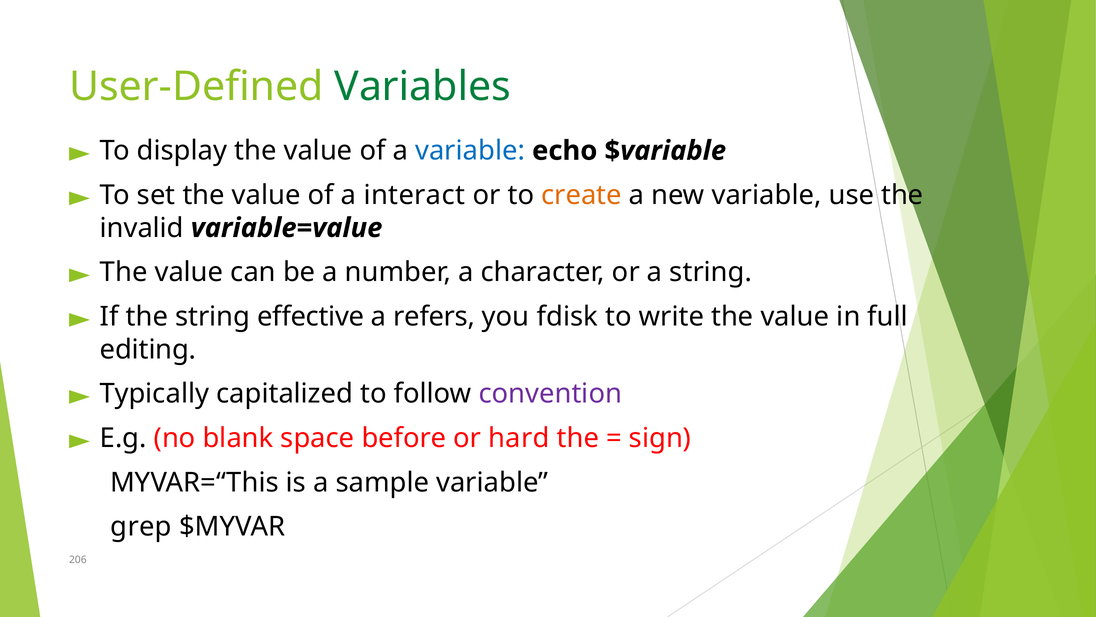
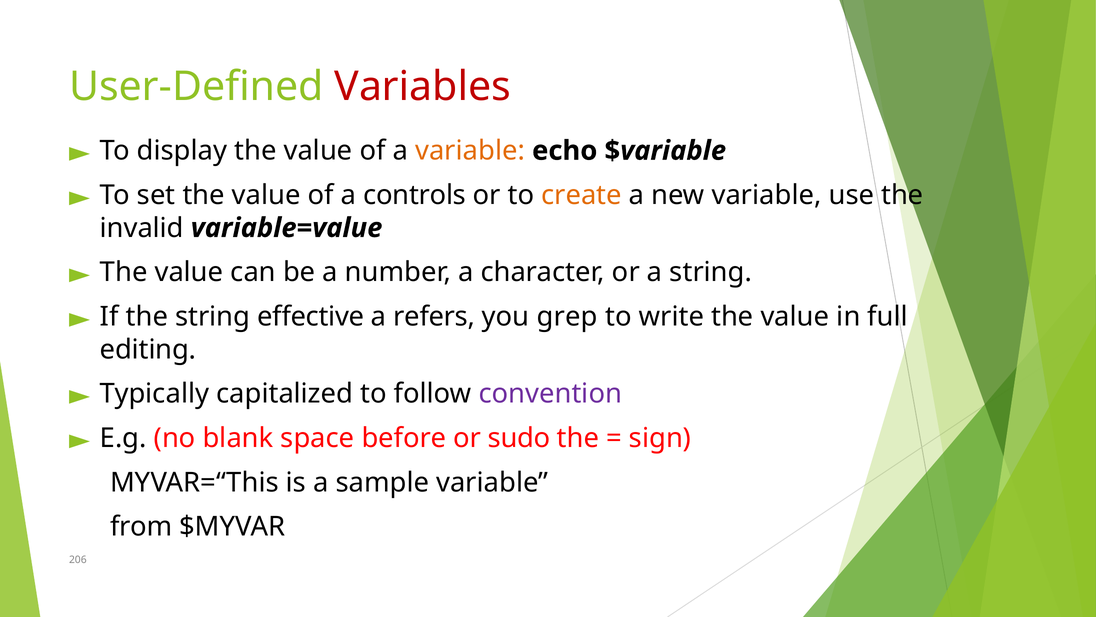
Variables colour: green -> red
variable at (470, 151) colour: blue -> orange
interact: interact -> controls
fdisk: fdisk -> grep
hard: hard -> sudo
grep: grep -> from
